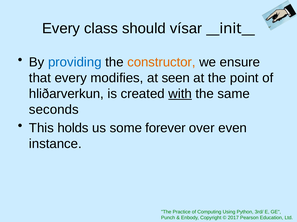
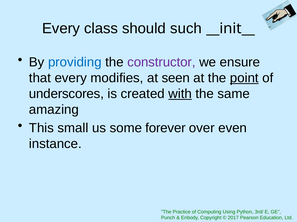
vísar: vísar -> such
constructor colour: orange -> purple
point underline: none -> present
hliðarverkun: hliðarverkun -> underscores
seconds: seconds -> amazing
holds: holds -> small
